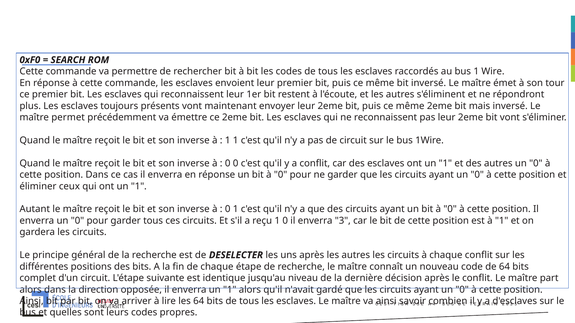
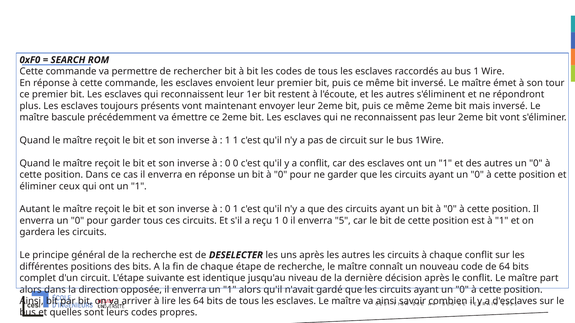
permet: permet -> bascule
enverra 3: 3 -> 5
